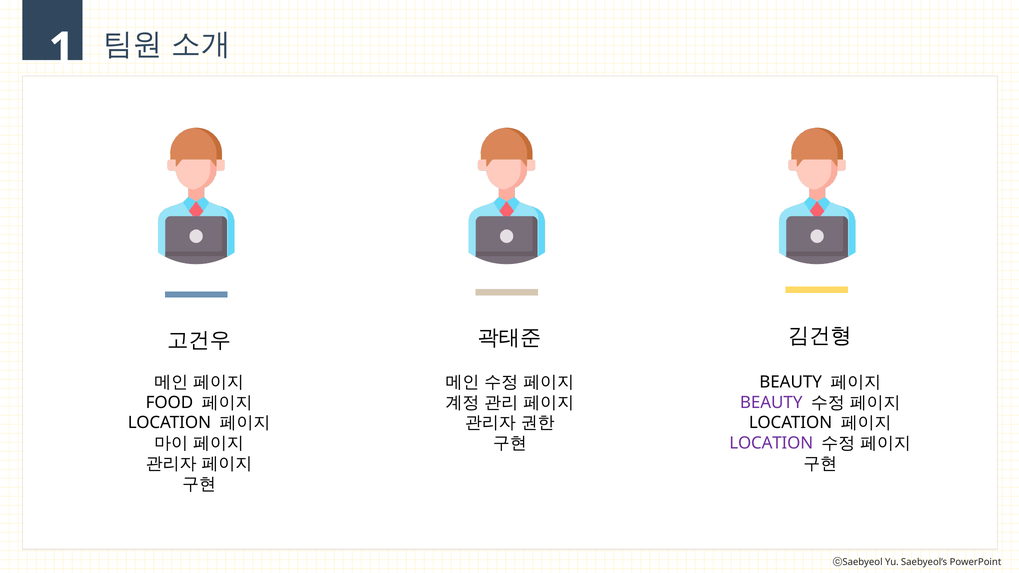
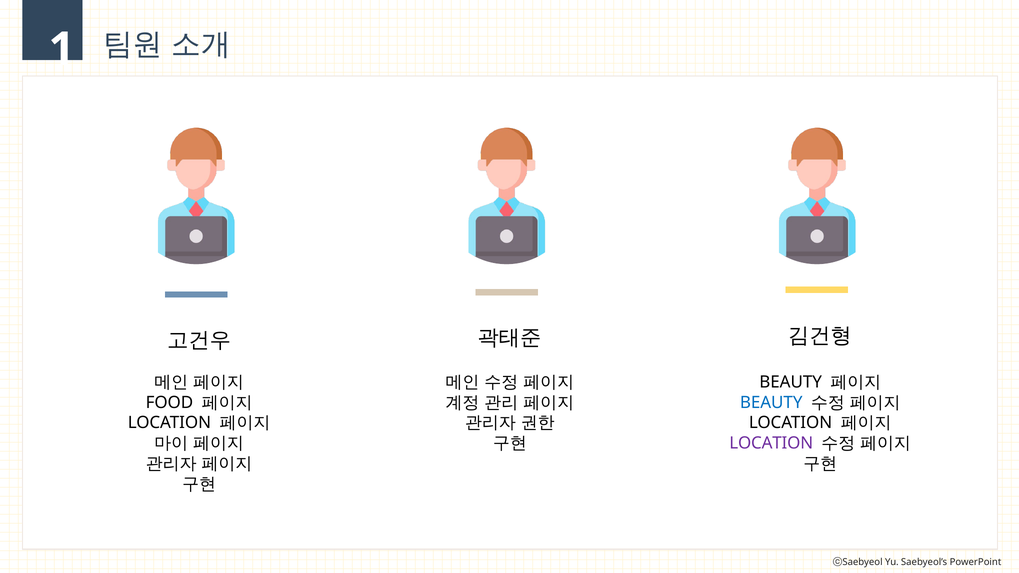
BEAUTY at (771, 403) colour: purple -> blue
